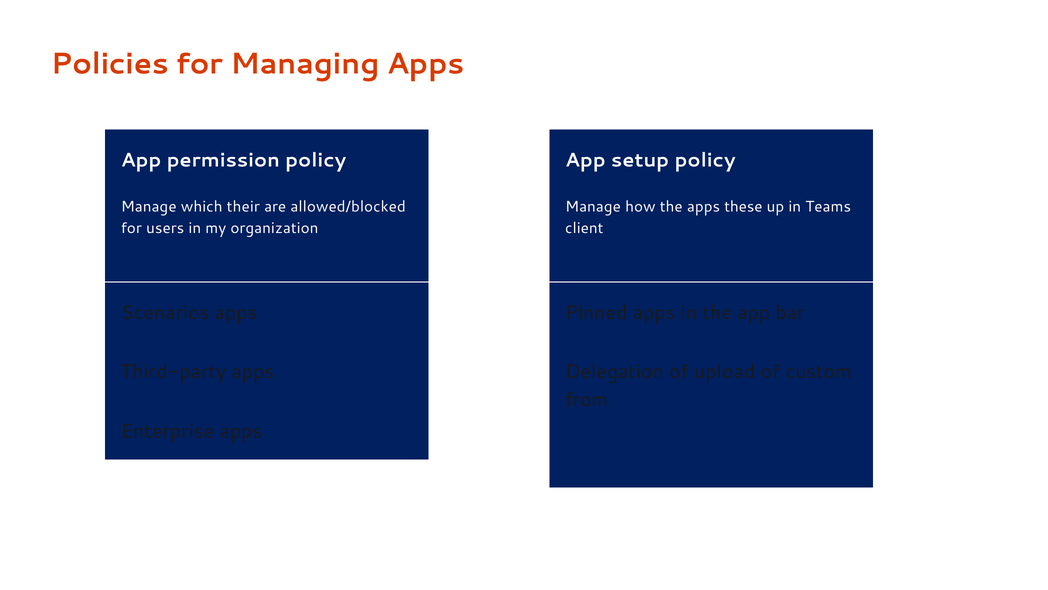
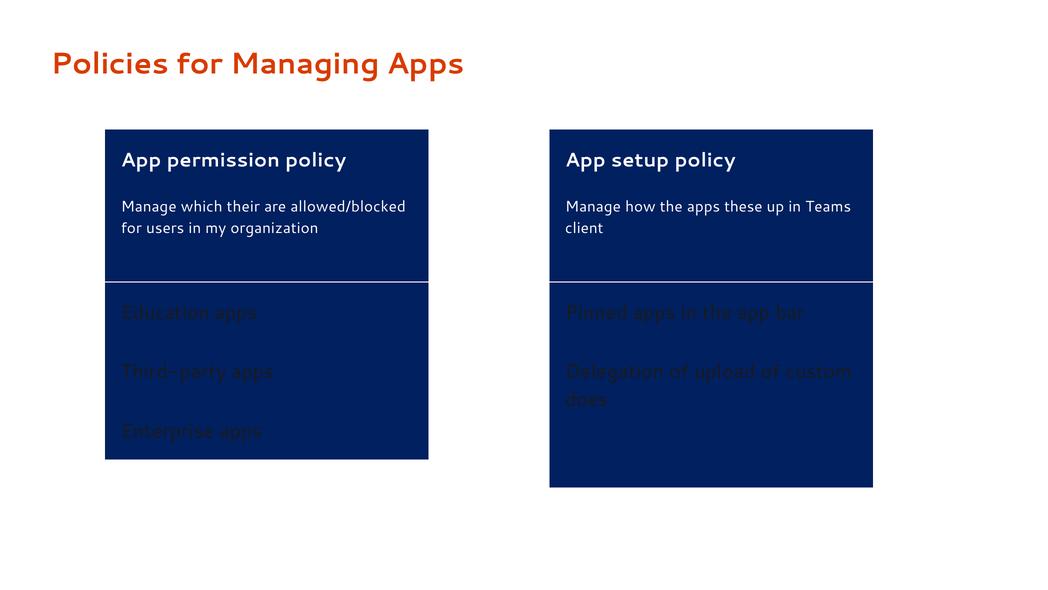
Scenarios: Scenarios -> Education
from: from -> does
